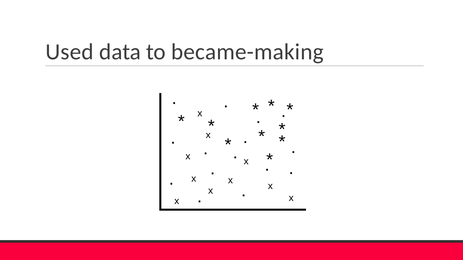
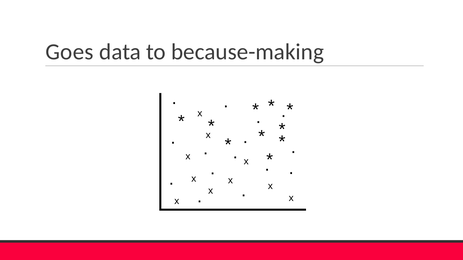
Used: Used -> Goes
became-making: became-making -> because-making
